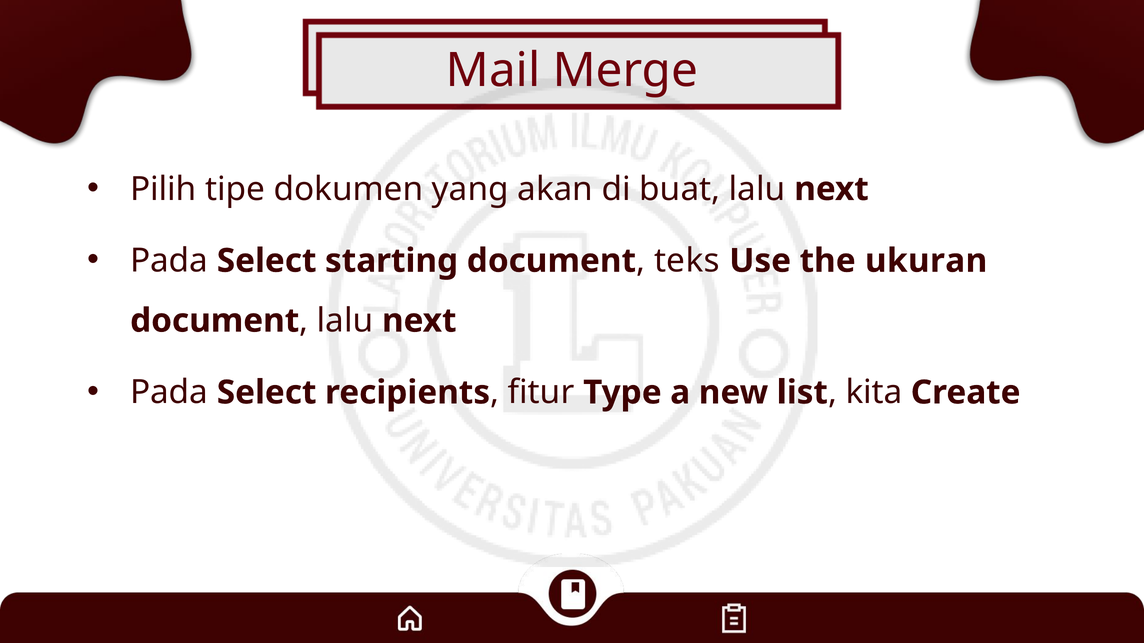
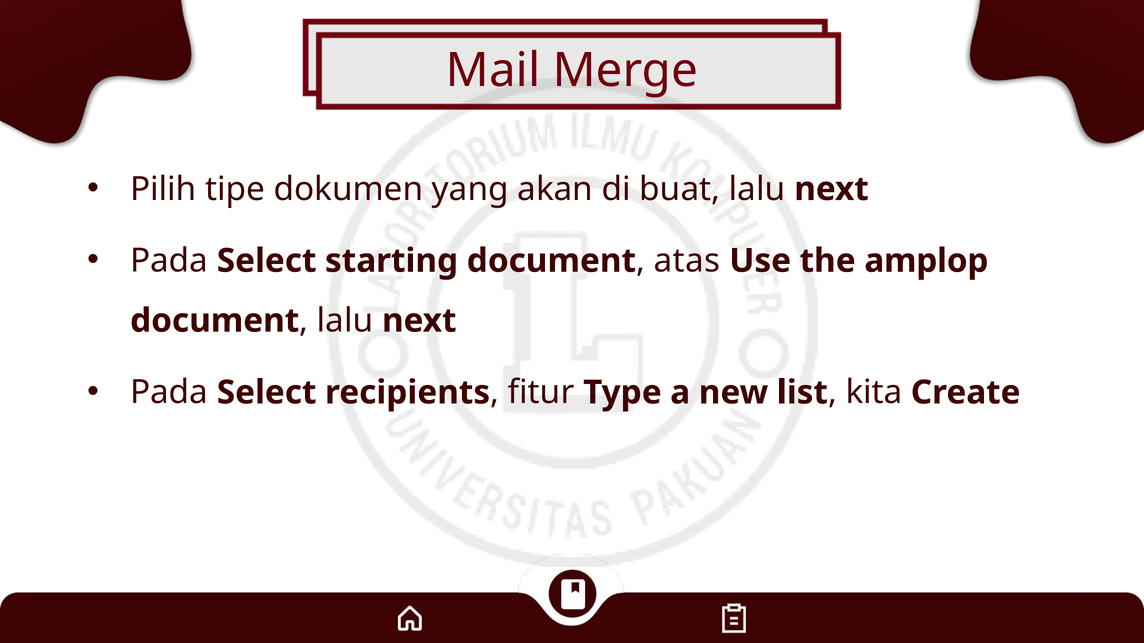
teks: teks -> atas
ukuran: ukuran -> amplop
